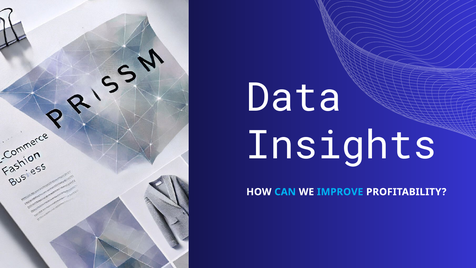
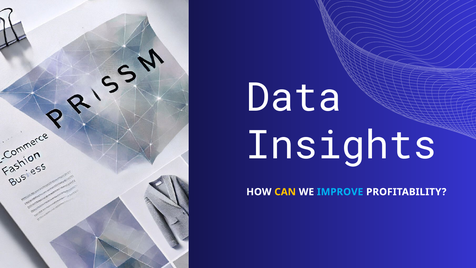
CAN colour: light blue -> yellow
